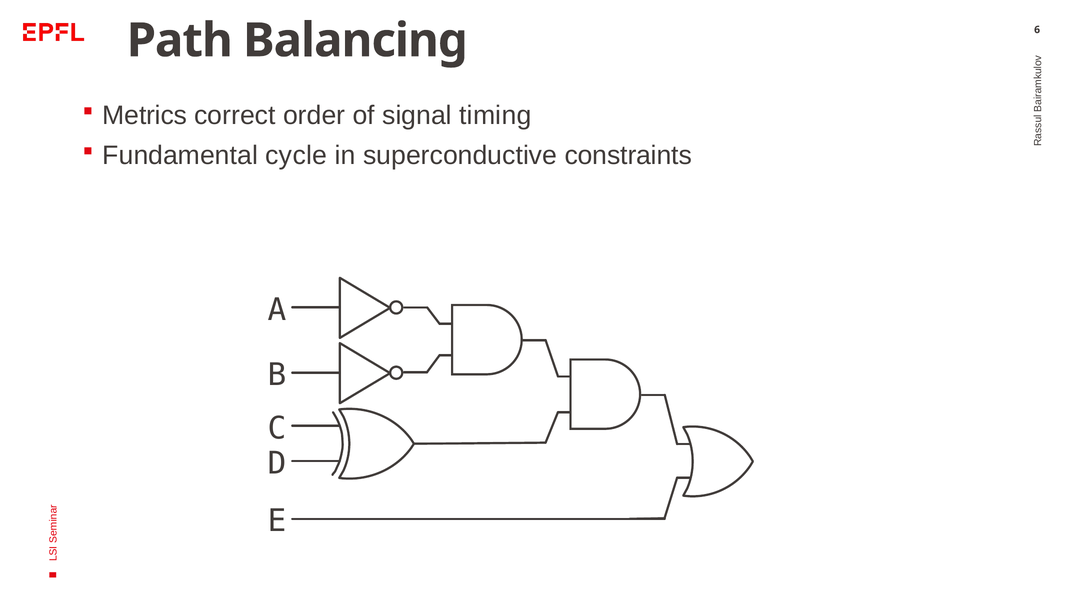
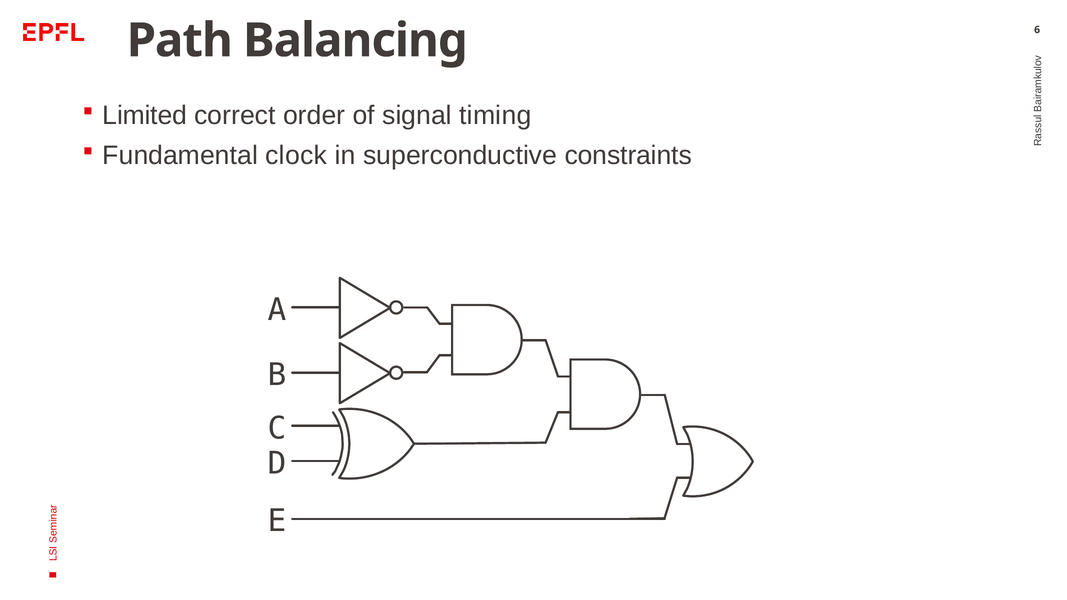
Metrics: Metrics -> Limited
cycle: cycle -> clock
